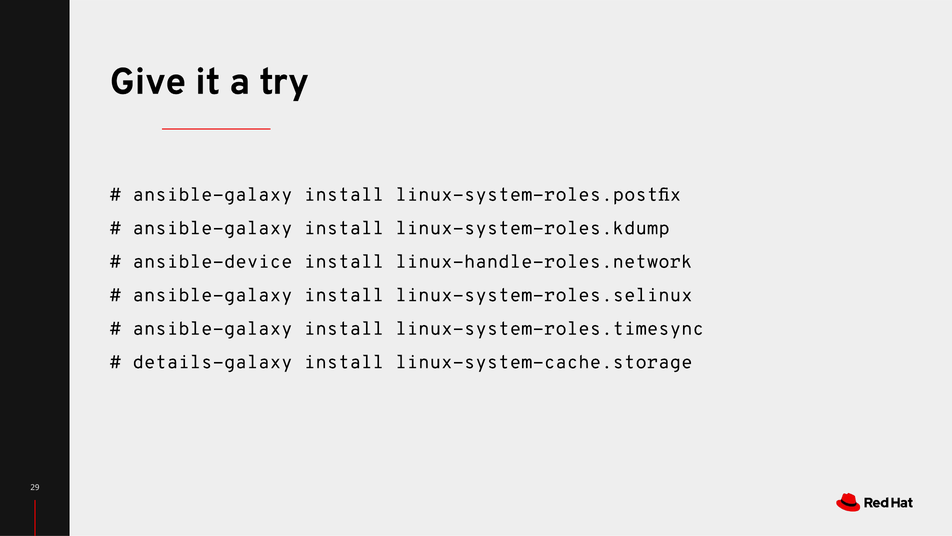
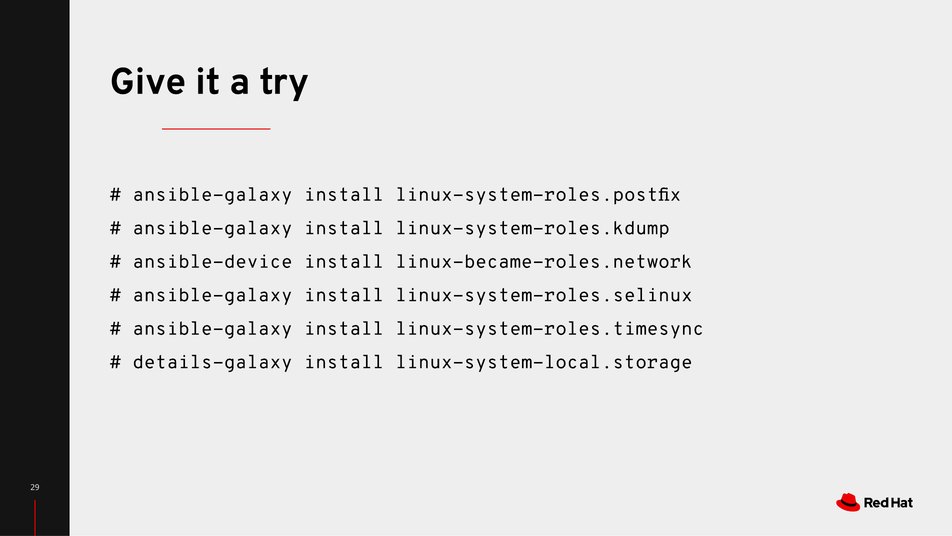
linux-handle-roles.network: linux-handle-roles.network -> linux-became-roles.network
linux-system-cache.storage: linux-system-cache.storage -> linux-system-local.storage
